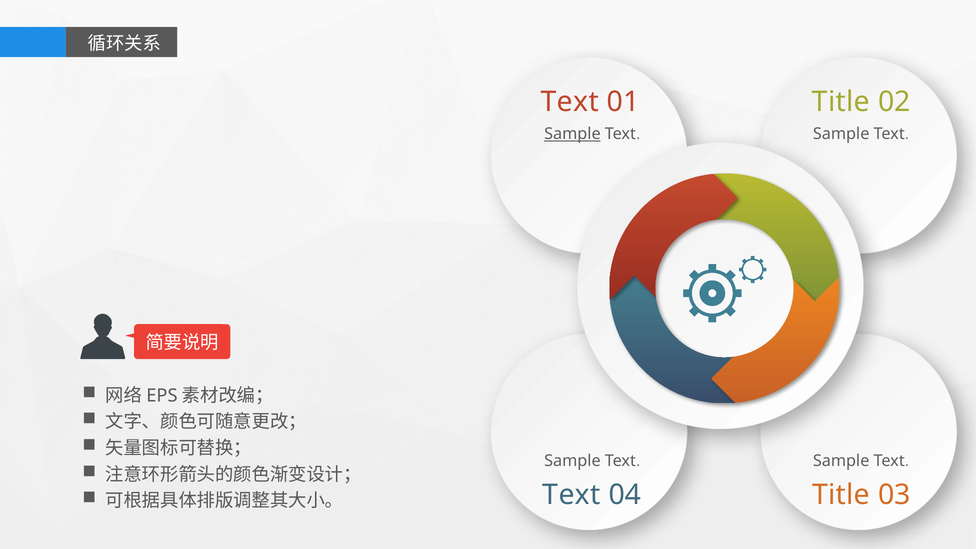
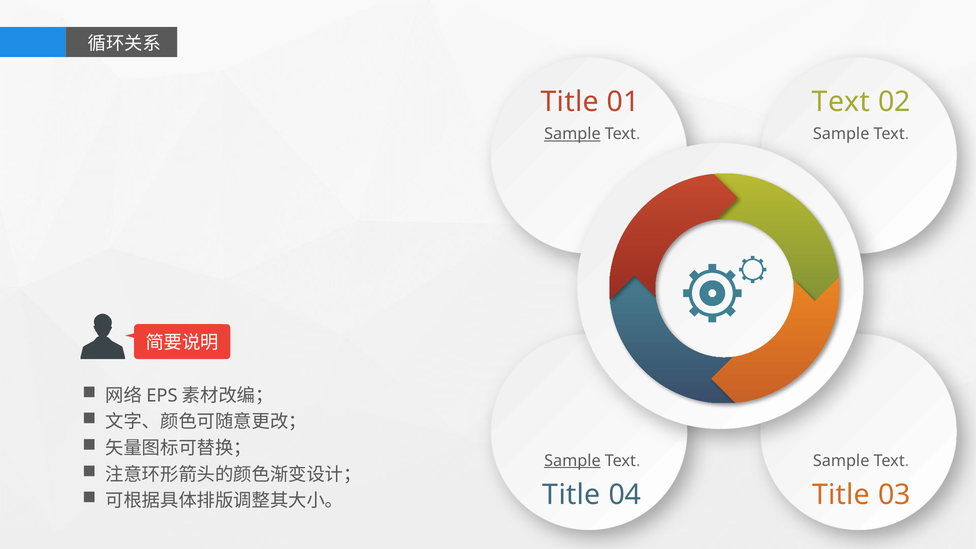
Text at (570, 102): Text -> Title
01 Title: Title -> Text
Sample at (572, 461) underline: none -> present
Text at (571, 495): Text -> Title
